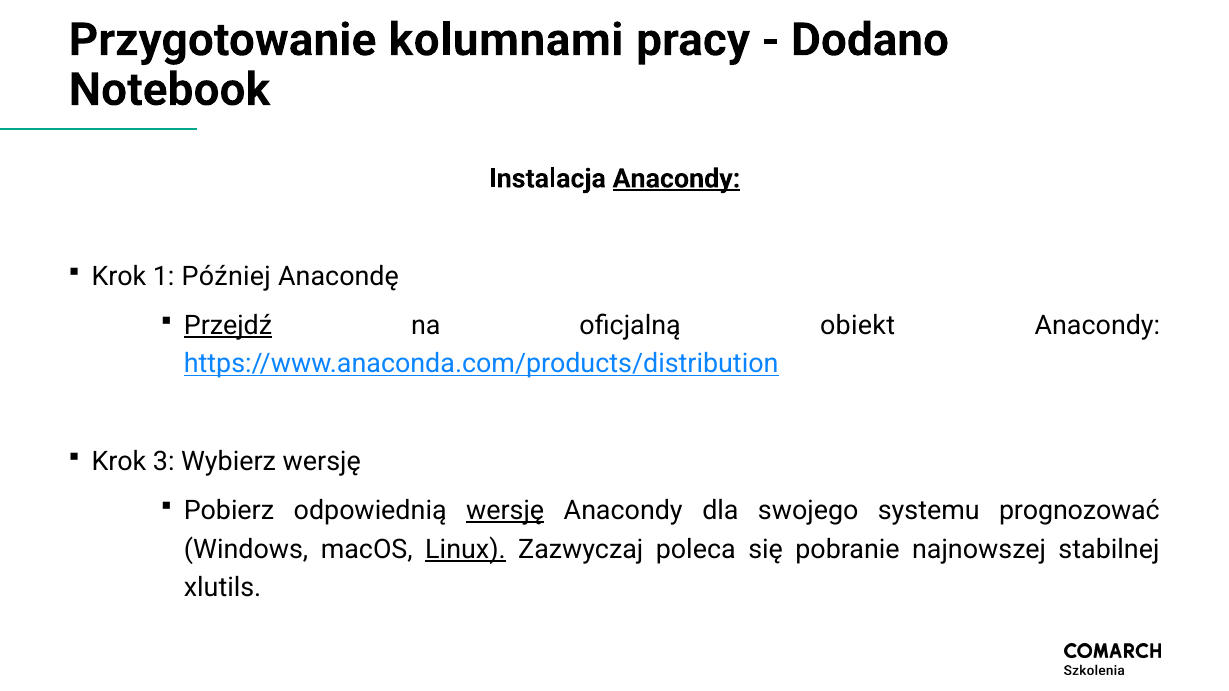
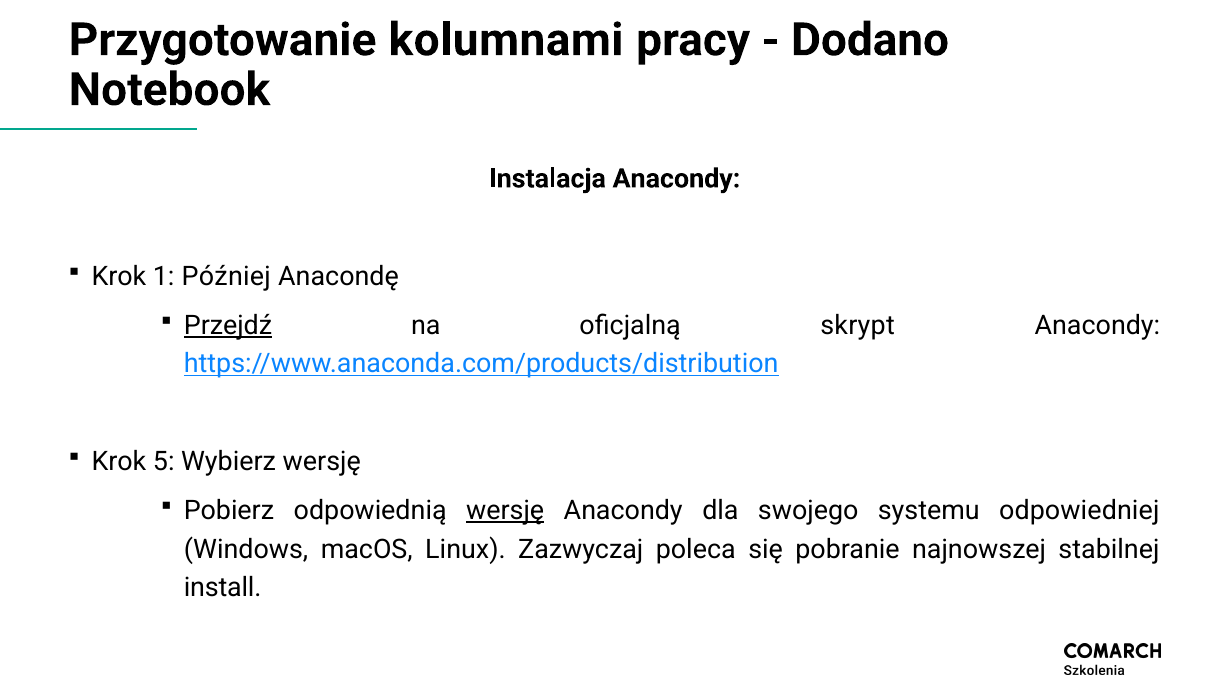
Anacondy at (676, 179) underline: present -> none
obiekt: obiekt -> skrypt
3: 3 -> 5
prognozować: prognozować -> odpowiedniej
Linux underline: present -> none
xlutils: xlutils -> install
